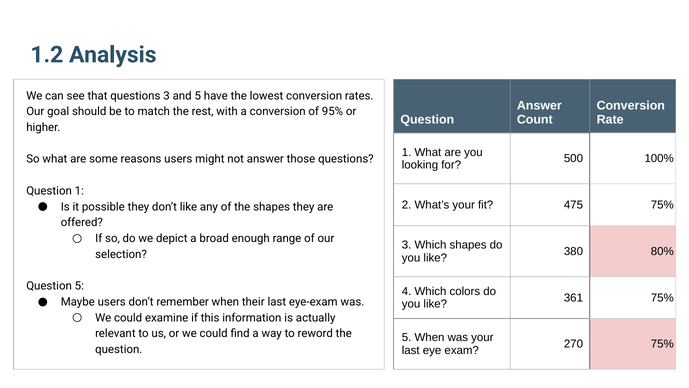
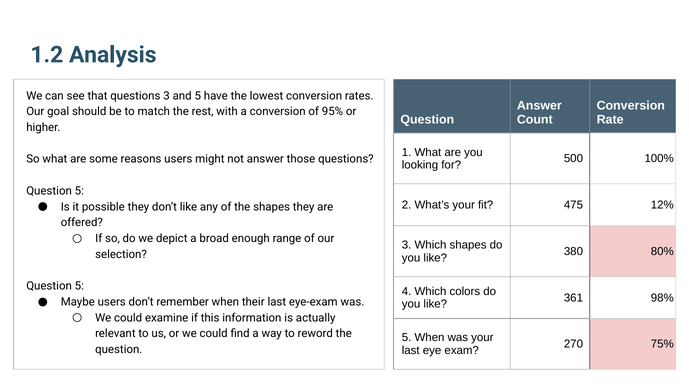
1 at (79, 191): 1 -> 5
475 75%: 75% -> 12%
361 75%: 75% -> 98%
